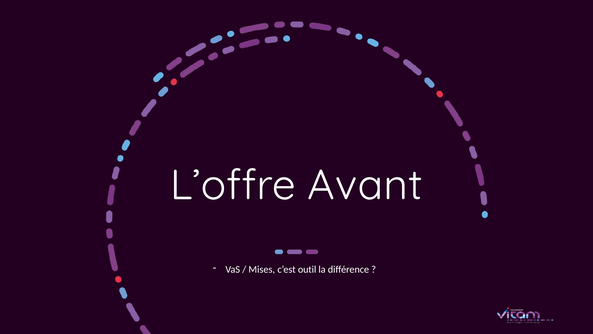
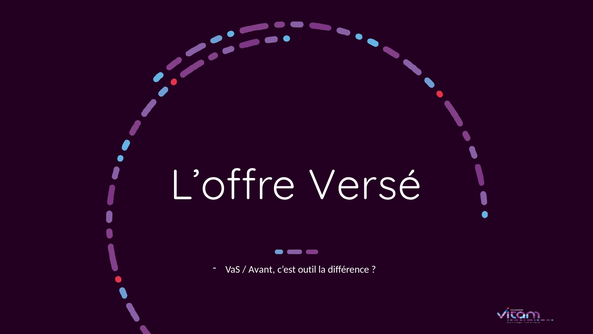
Avant: Avant -> Versé
Mises: Mises -> Avant
